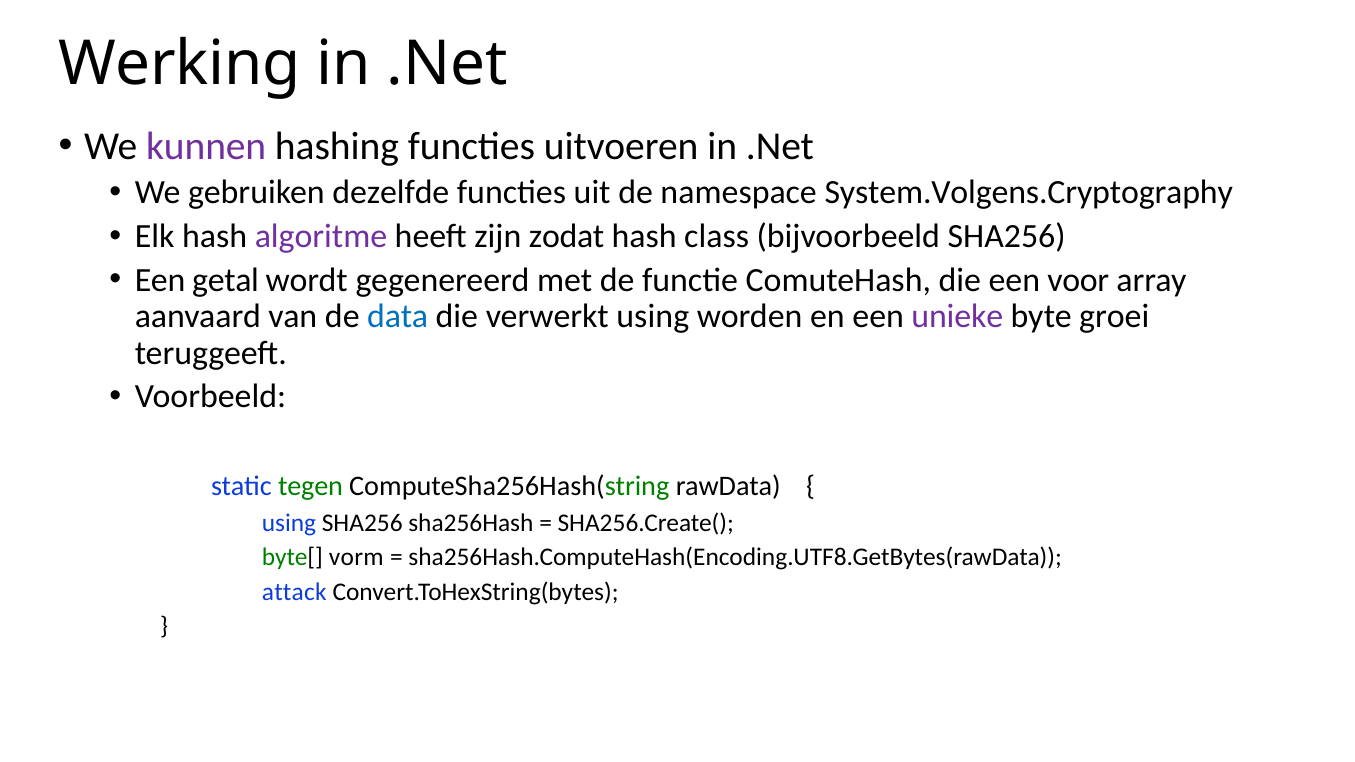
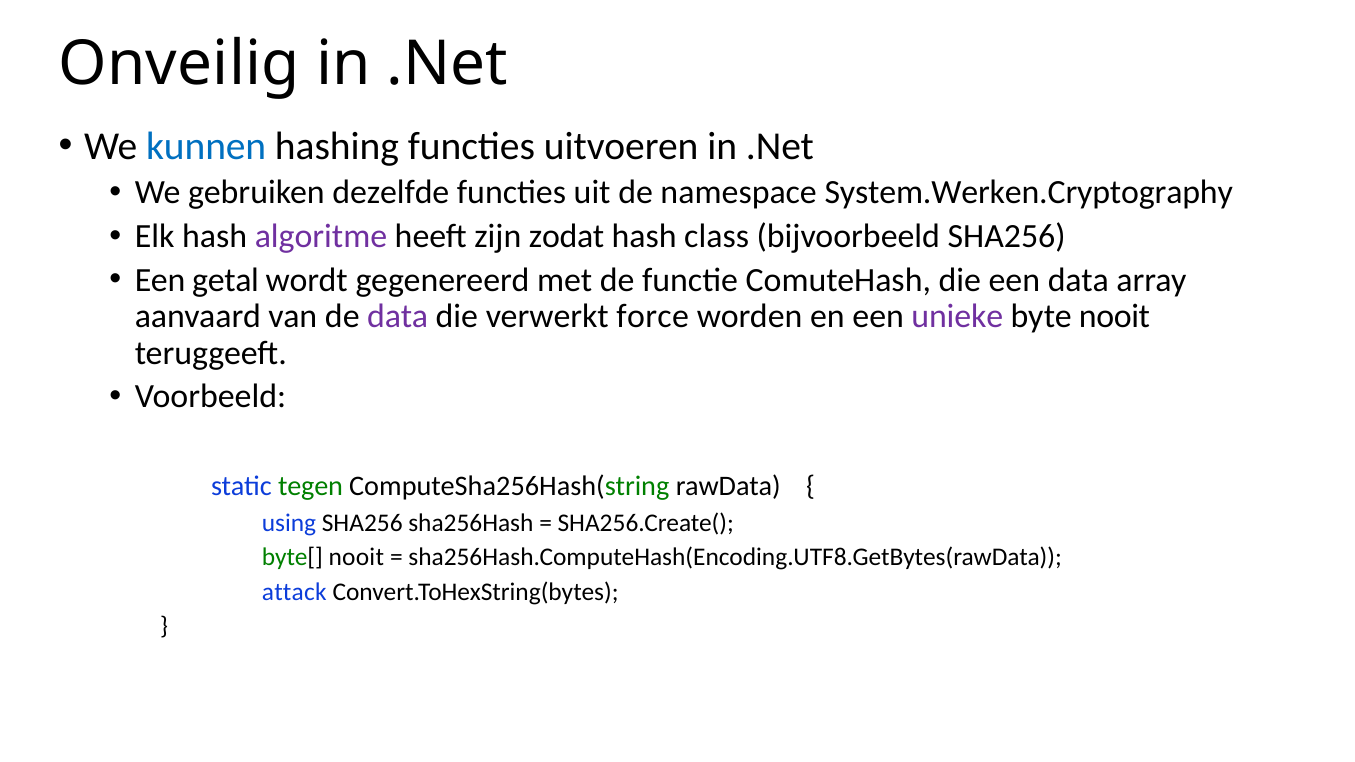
Werking: Werking -> Onveilig
kunnen colour: purple -> blue
System.Volgens.Cryptography: System.Volgens.Cryptography -> System.Werken.Cryptography
een voor: voor -> data
data at (398, 317) colour: blue -> purple
verwerkt using: using -> force
byte groei: groei -> nooit
byte[ vorm: vorm -> nooit
